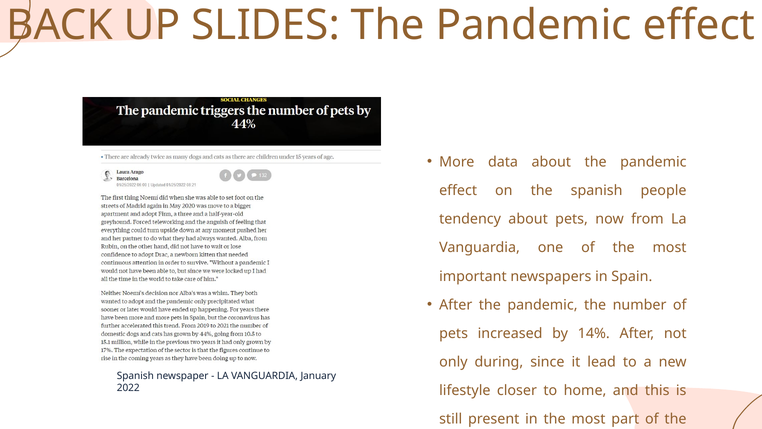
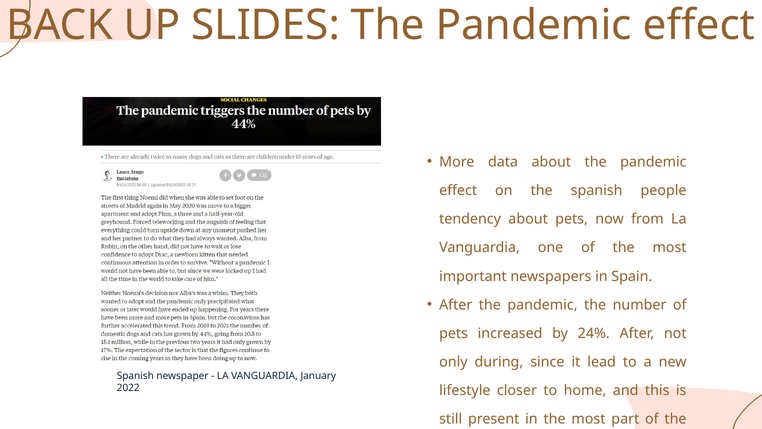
14%: 14% -> 24%
